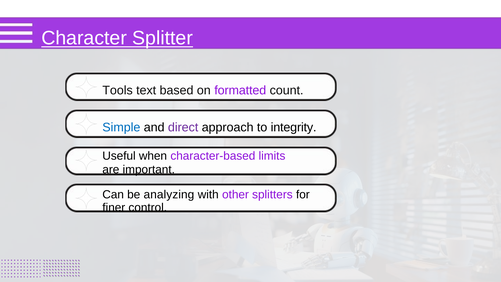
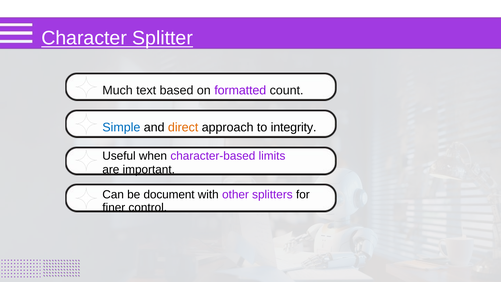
Tools: Tools -> Much
direct colour: purple -> orange
analyzing: analyzing -> document
